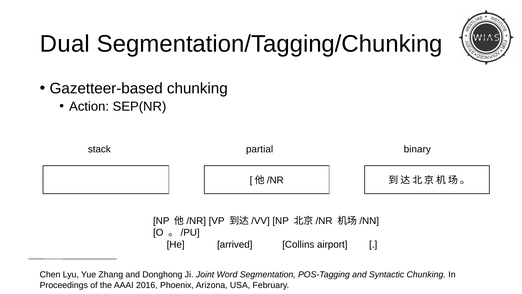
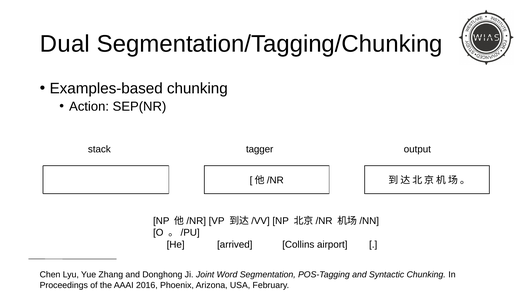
Gazetteer-based: Gazetteer-based -> Examples-based
partial: partial -> tagger
binary: binary -> output
